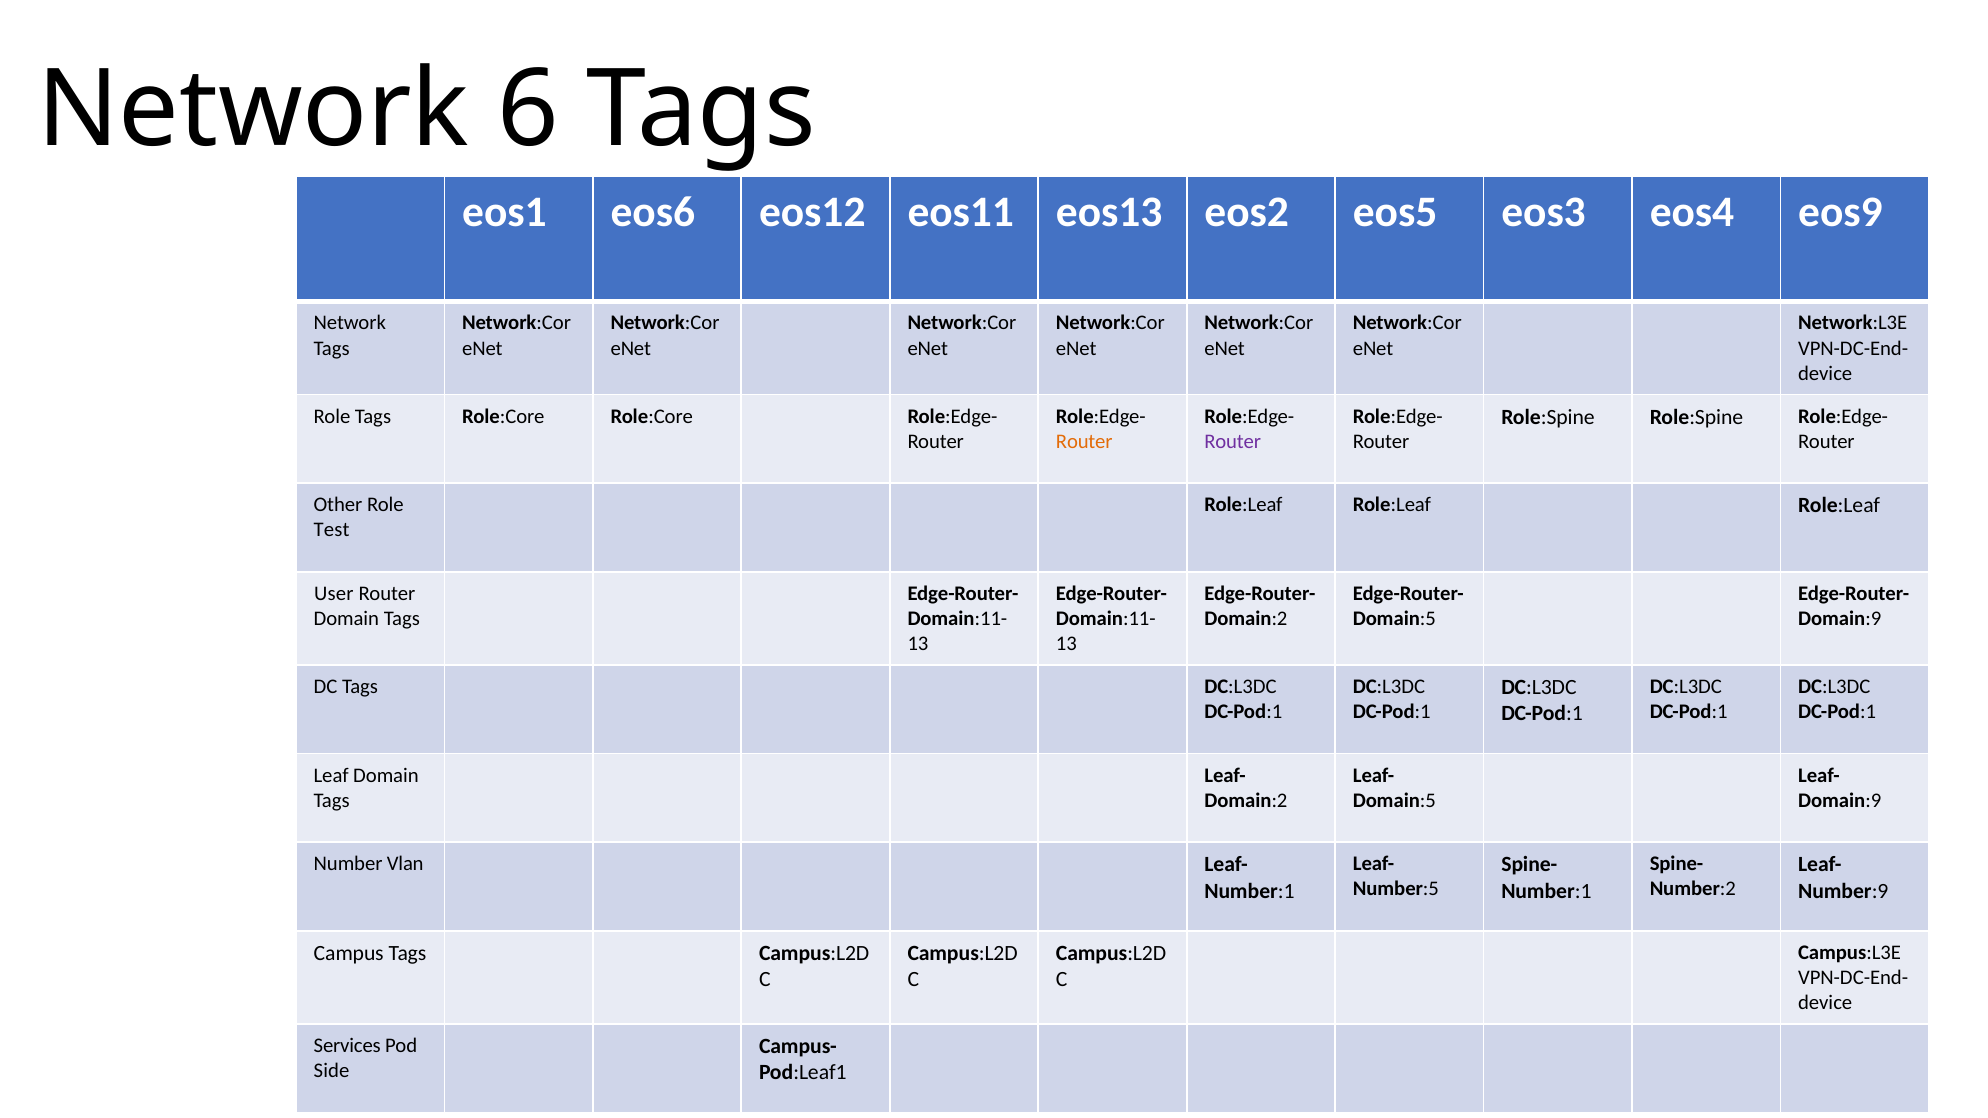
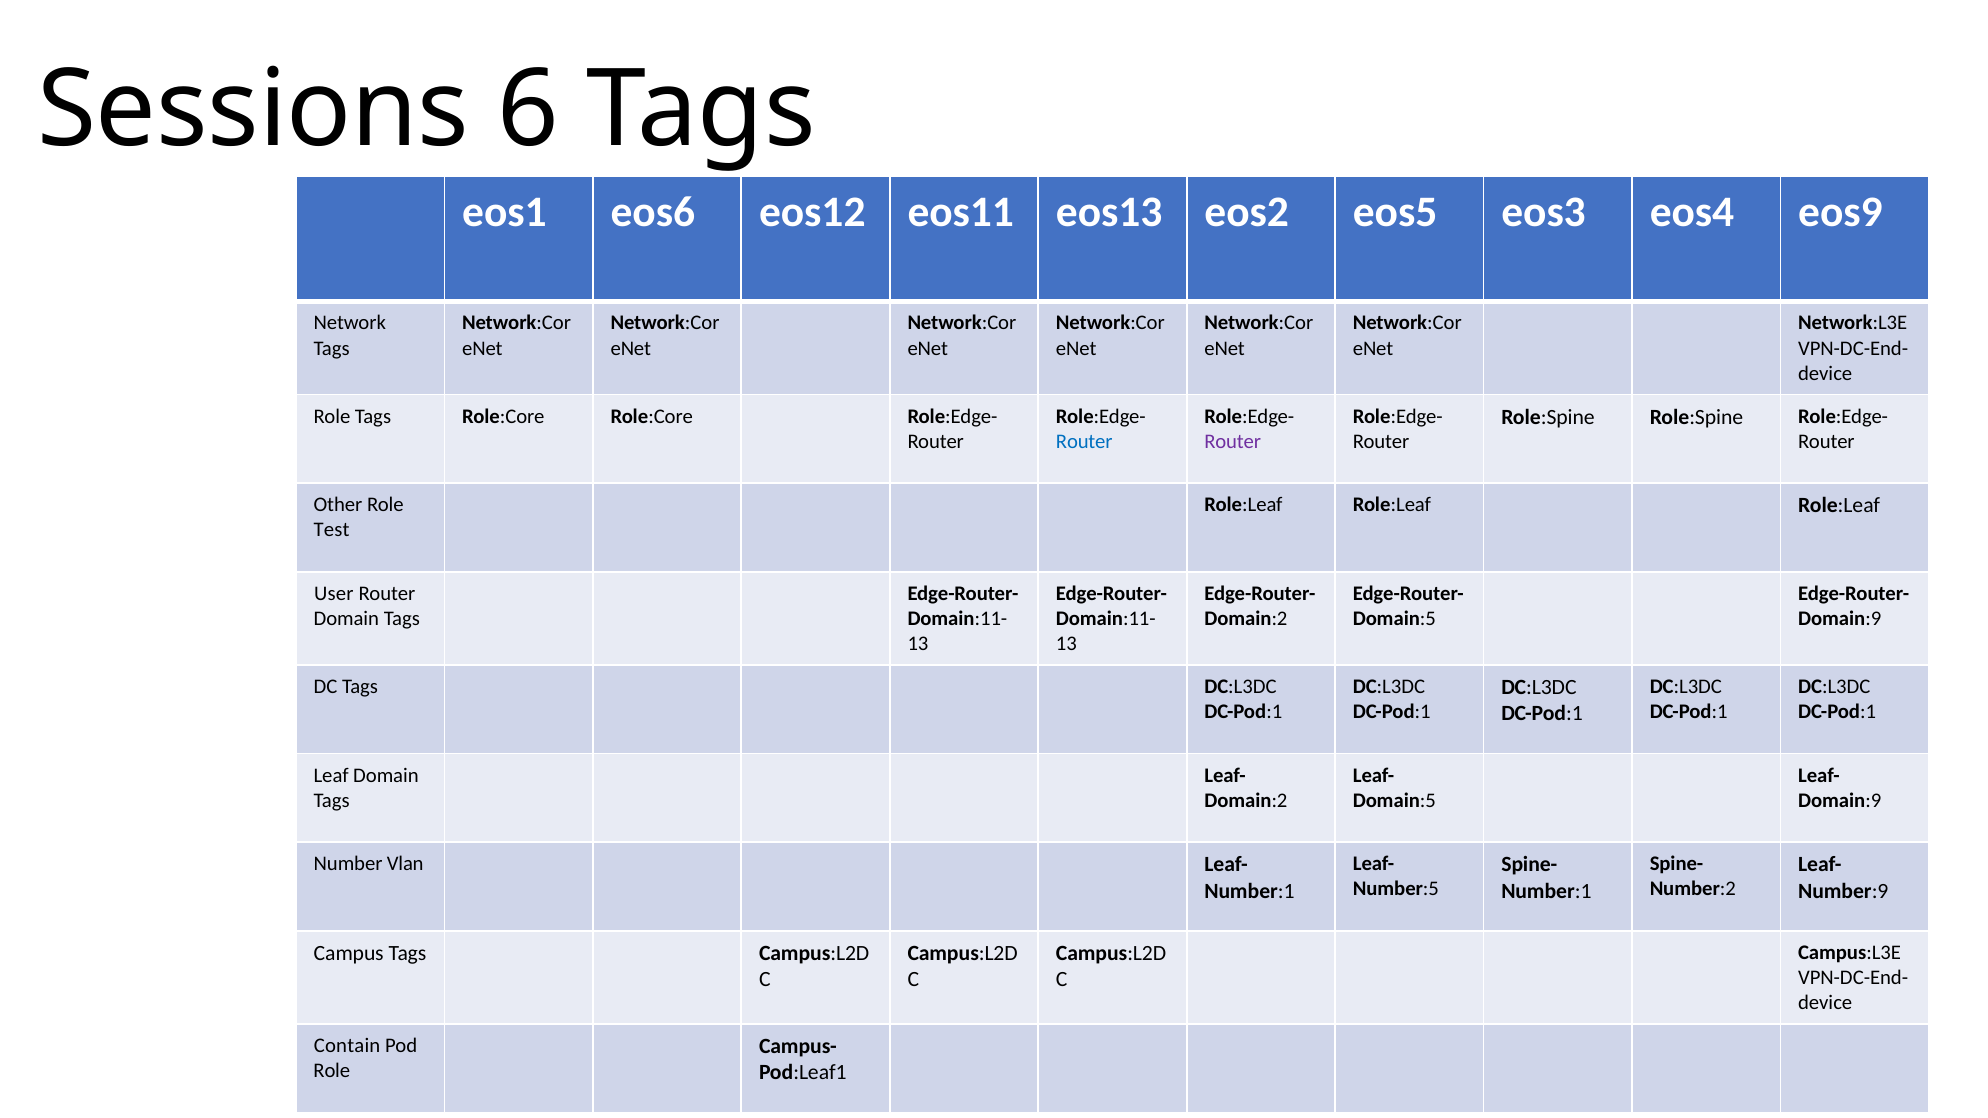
Network at (253, 110): Network -> Sessions
Router at (1084, 441) colour: orange -> blue
Services: Services -> Contain
Side at (332, 1071): Side -> Role
